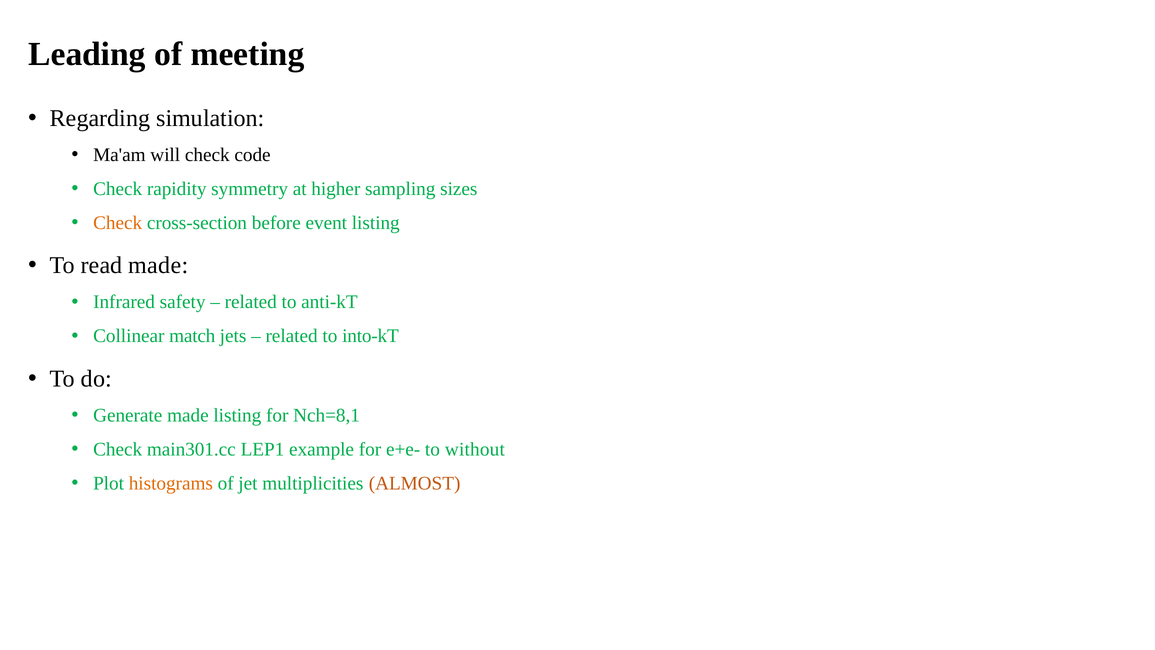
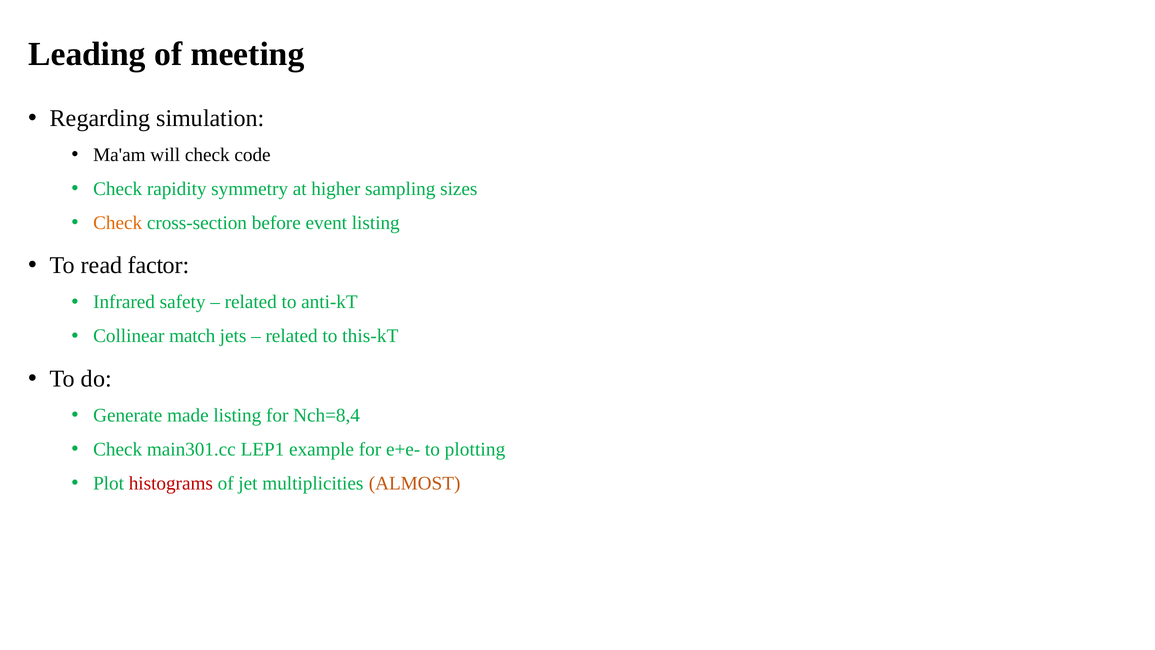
read made: made -> factor
into-kT: into-kT -> this-kT
Nch=8,1: Nch=8,1 -> Nch=8,4
without: without -> plotting
histograms colour: orange -> red
